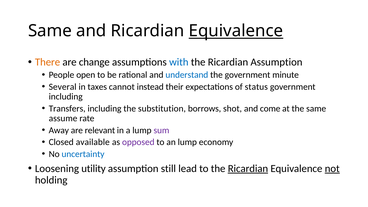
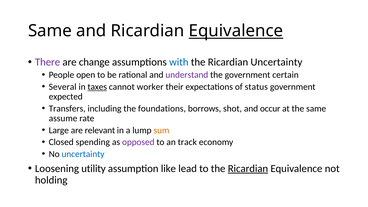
There colour: orange -> purple
Ricardian Assumption: Assumption -> Uncertainty
understand colour: blue -> purple
minute: minute -> certain
taxes underline: none -> present
instead: instead -> worker
including at (66, 97): including -> expected
substitution: substitution -> foundations
come: come -> occur
Away: Away -> Large
sum colour: purple -> orange
available: available -> spending
an lump: lump -> track
still: still -> like
not underline: present -> none
